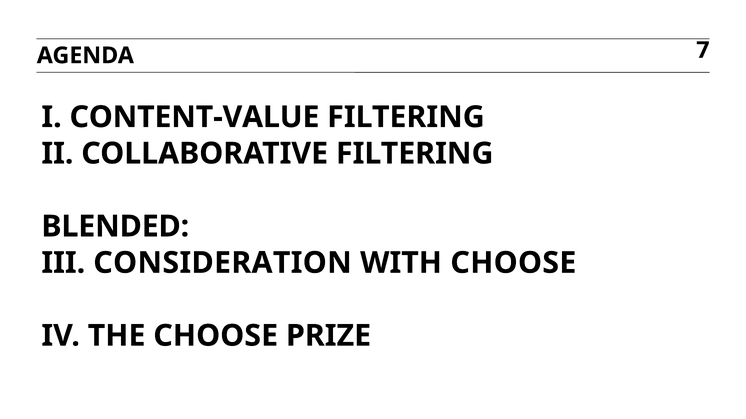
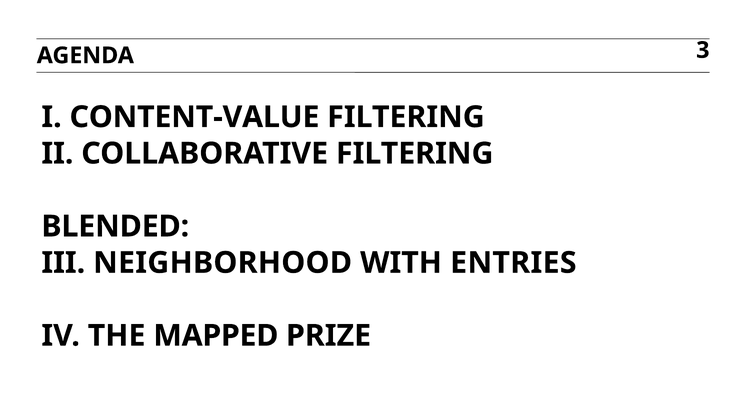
7: 7 -> 3
CONSIDERATION: CONSIDERATION -> NEIGHBORHOOD
WITH CHOOSE: CHOOSE -> ENTRIES
THE CHOOSE: CHOOSE -> MAPPED
